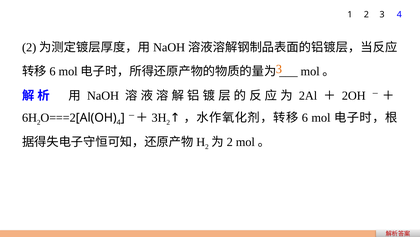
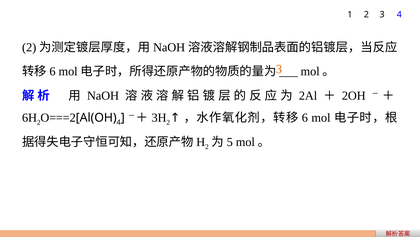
2 at (230, 142): 2 -> 5
